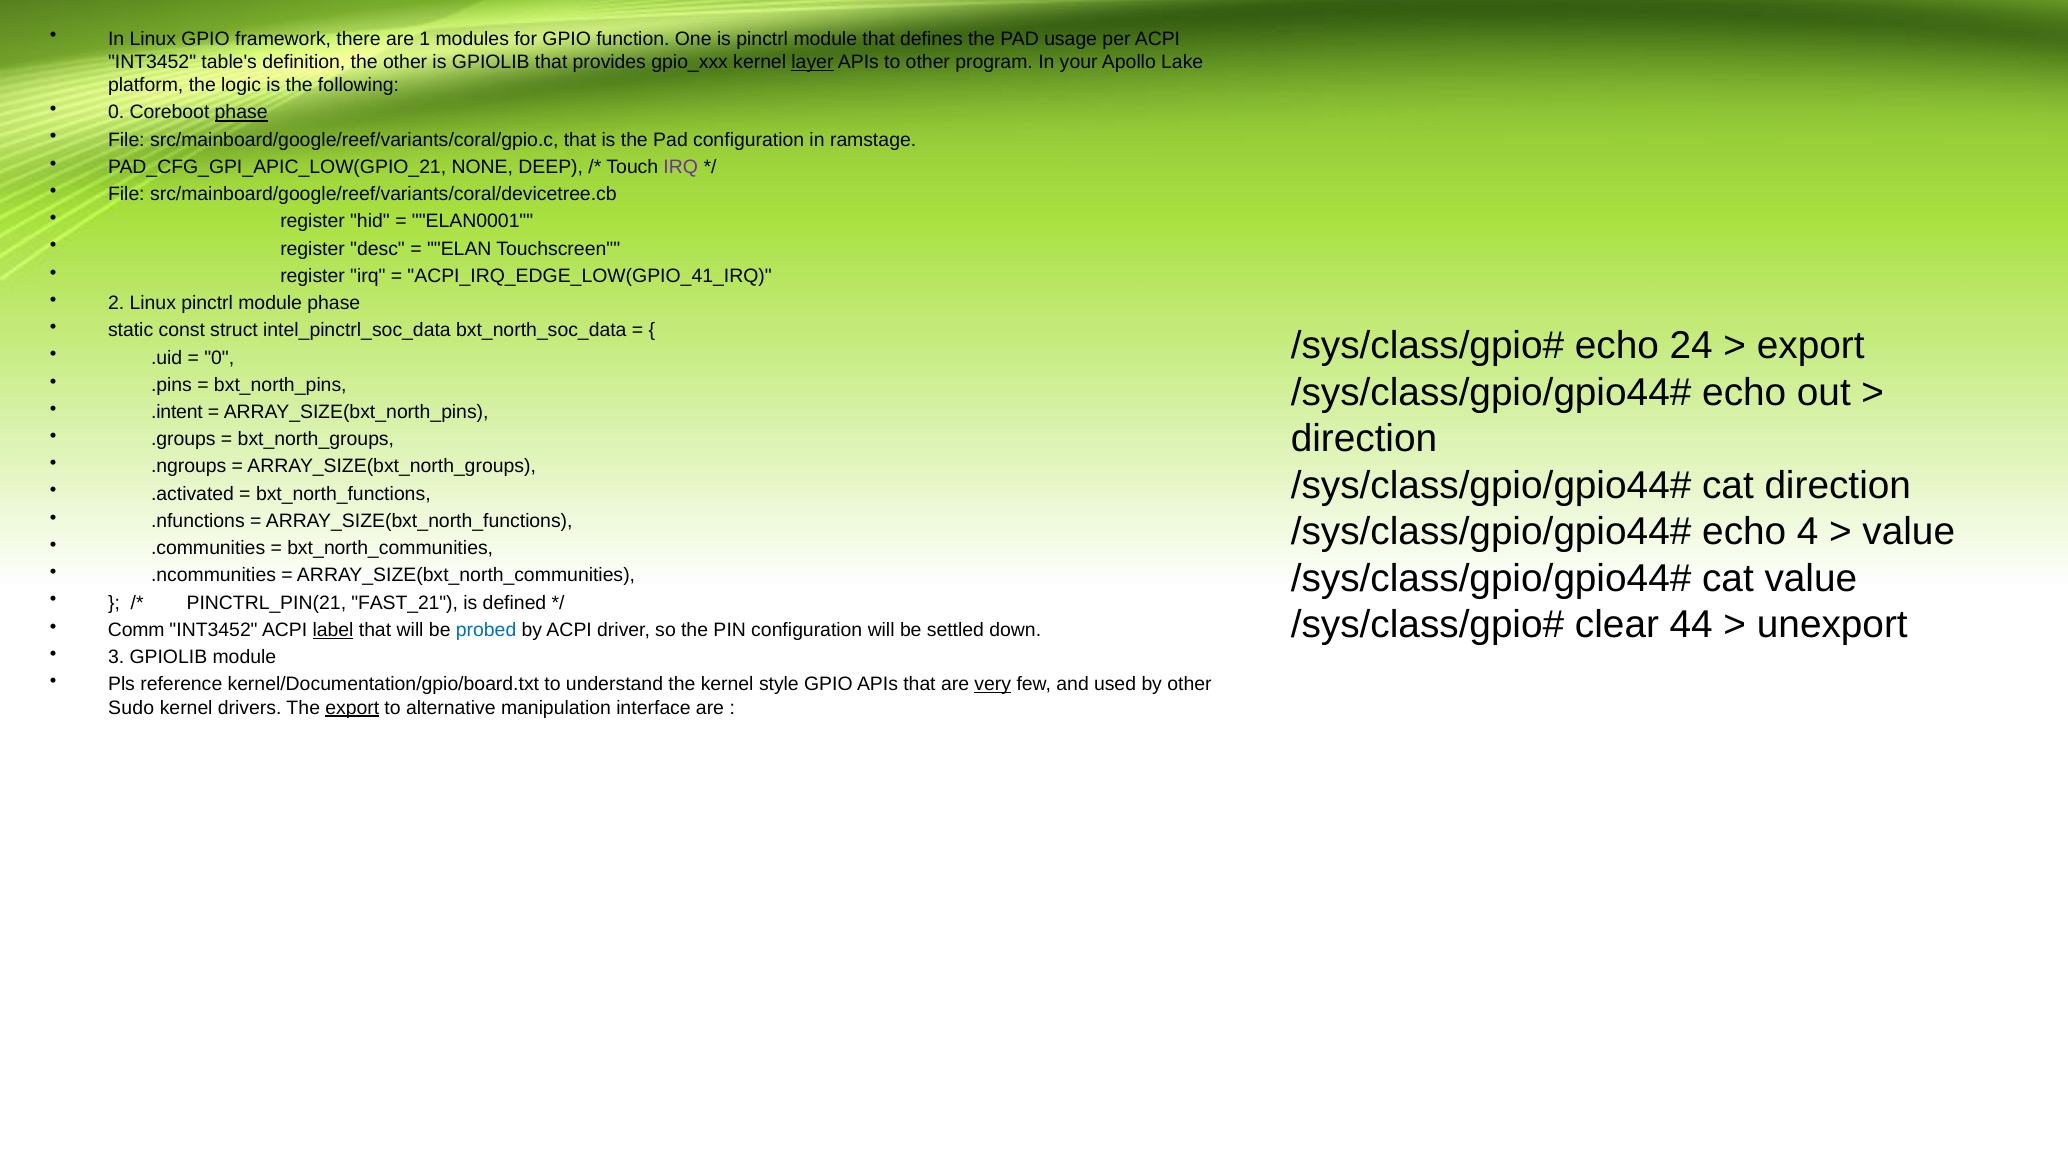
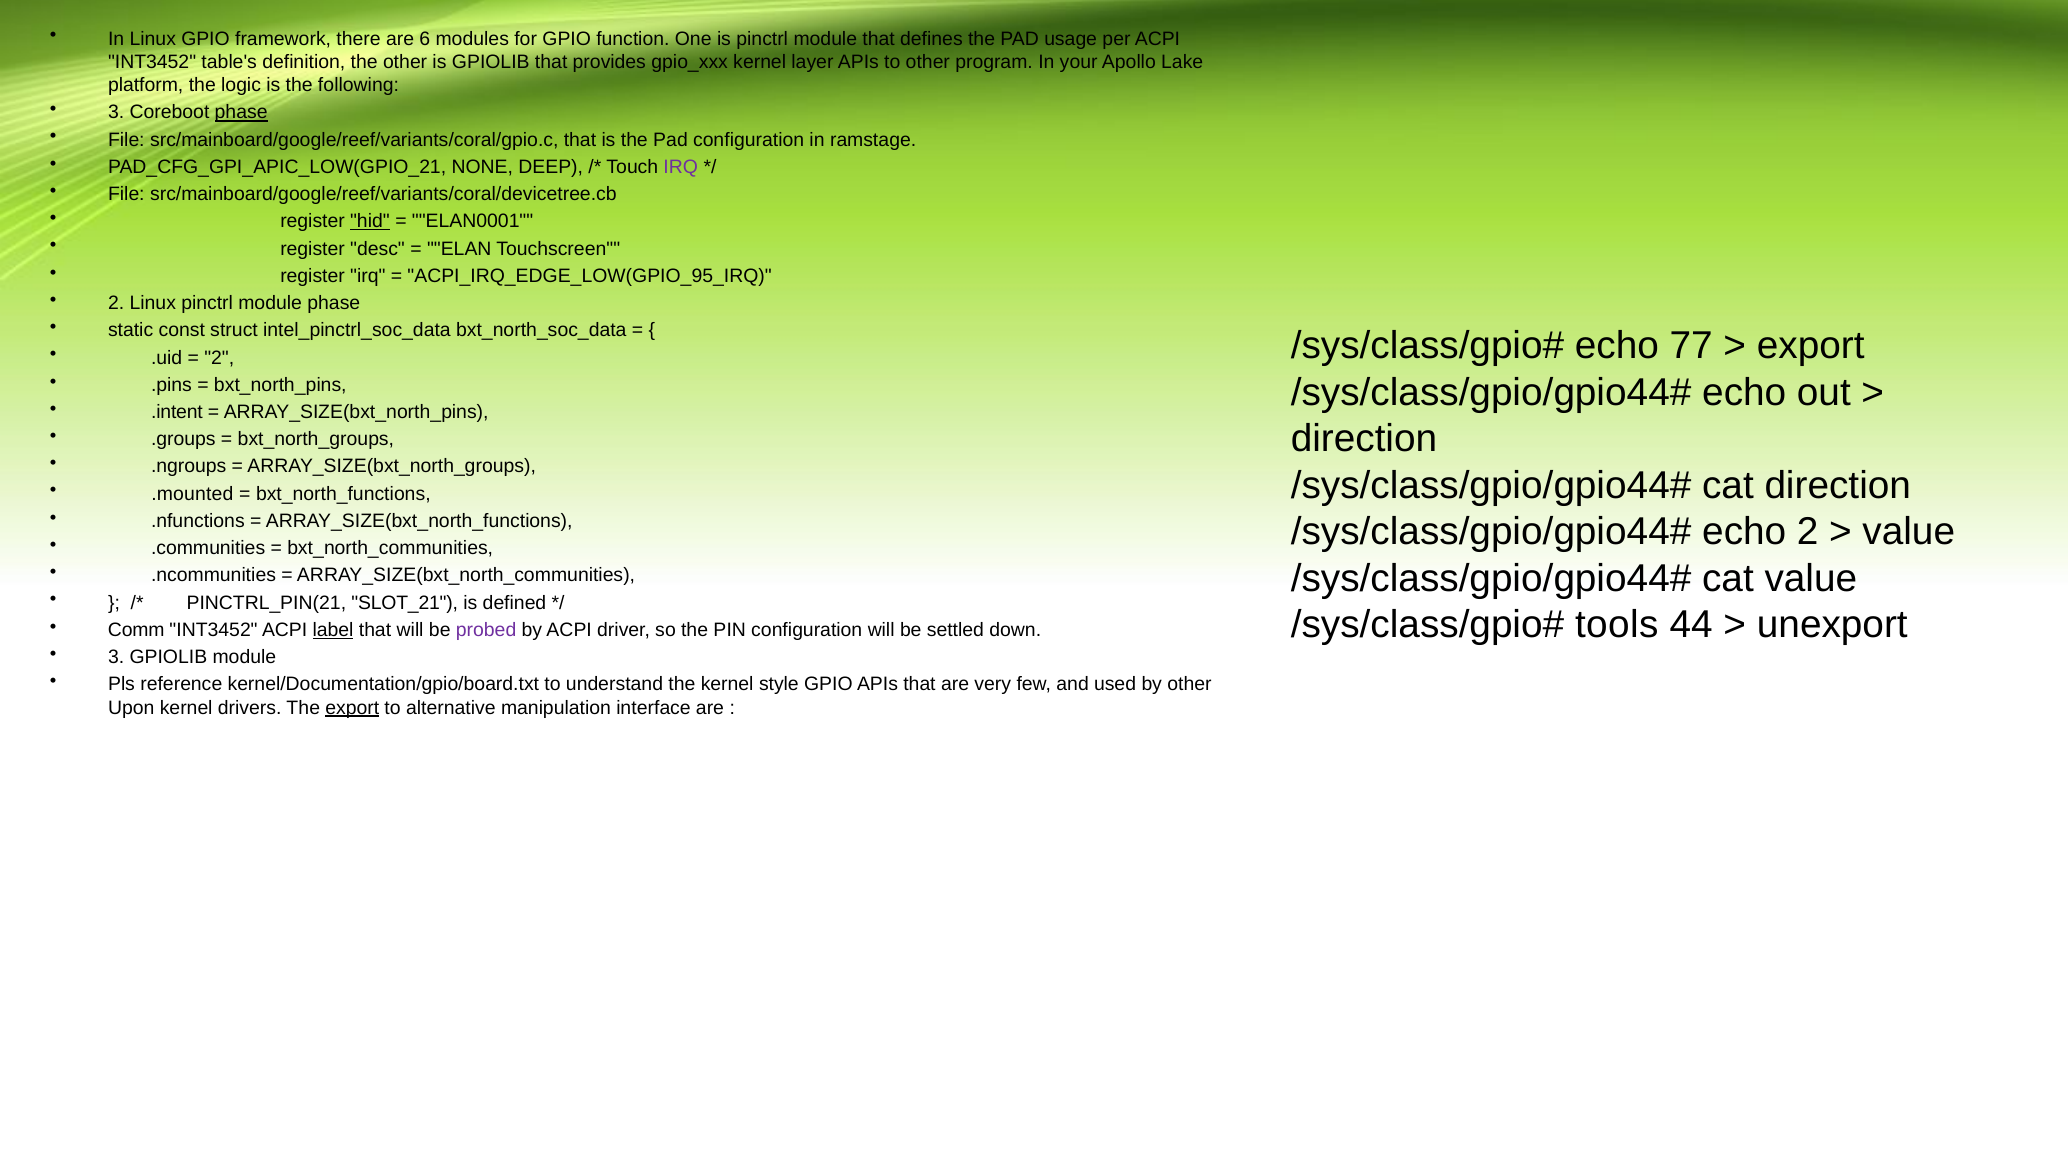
1: 1 -> 6
layer underline: present -> none
0 at (116, 113): 0 -> 3
hid underline: none -> present
ACPI_IRQ_EDGE_LOW(GPIO_41_IRQ: ACPI_IRQ_EDGE_LOW(GPIO_41_IRQ -> ACPI_IRQ_EDGE_LOW(GPIO_95_IRQ
24: 24 -> 77
0 at (219, 358): 0 -> 2
.activated: .activated -> .mounted
echo 4: 4 -> 2
FAST_21: FAST_21 -> SLOT_21
clear: clear -> tools
probed colour: blue -> purple
very underline: present -> none
Sudo: Sudo -> Upon
